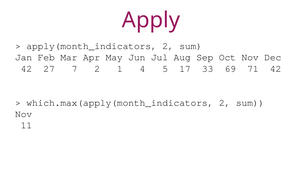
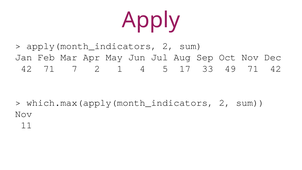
42 27: 27 -> 71
69: 69 -> 49
